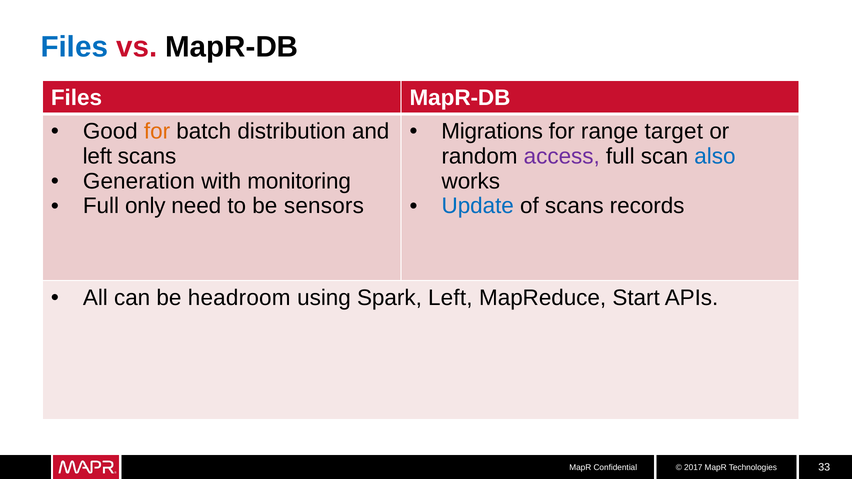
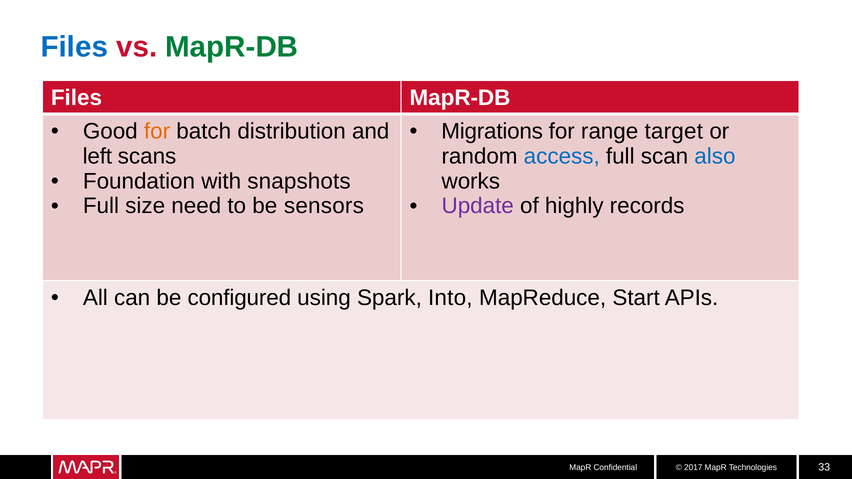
MapR-DB at (232, 47) colour: black -> green
access colour: purple -> blue
Generation: Generation -> Foundation
monitoring: monitoring -> snapshots
only: only -> size
Update colour: blue -> purple
of scans: scans -> highly
headroom: headroom -> configured
Spark Left: Left -> Into
